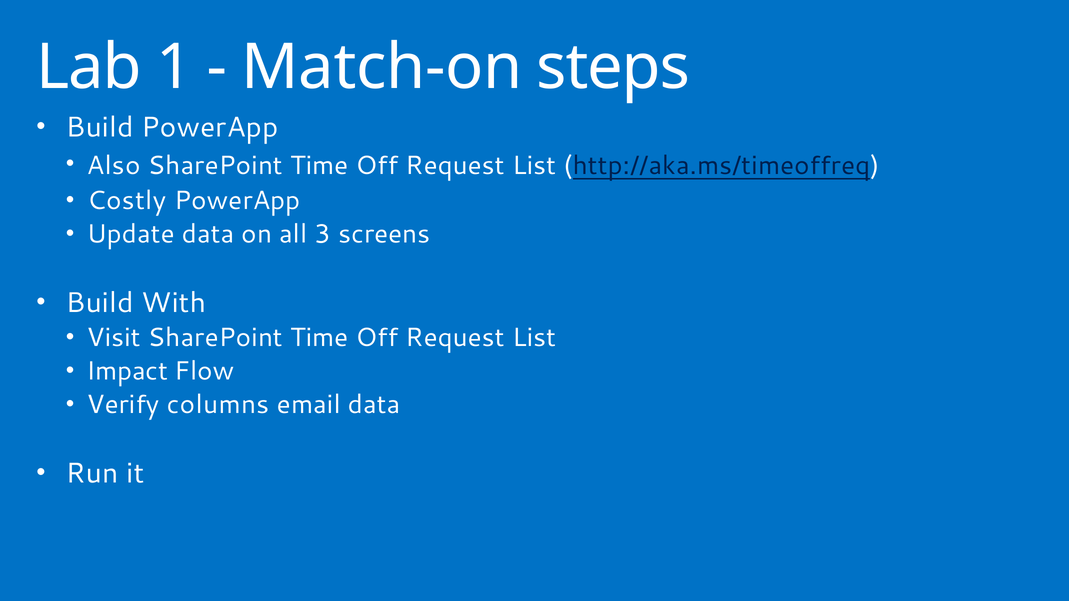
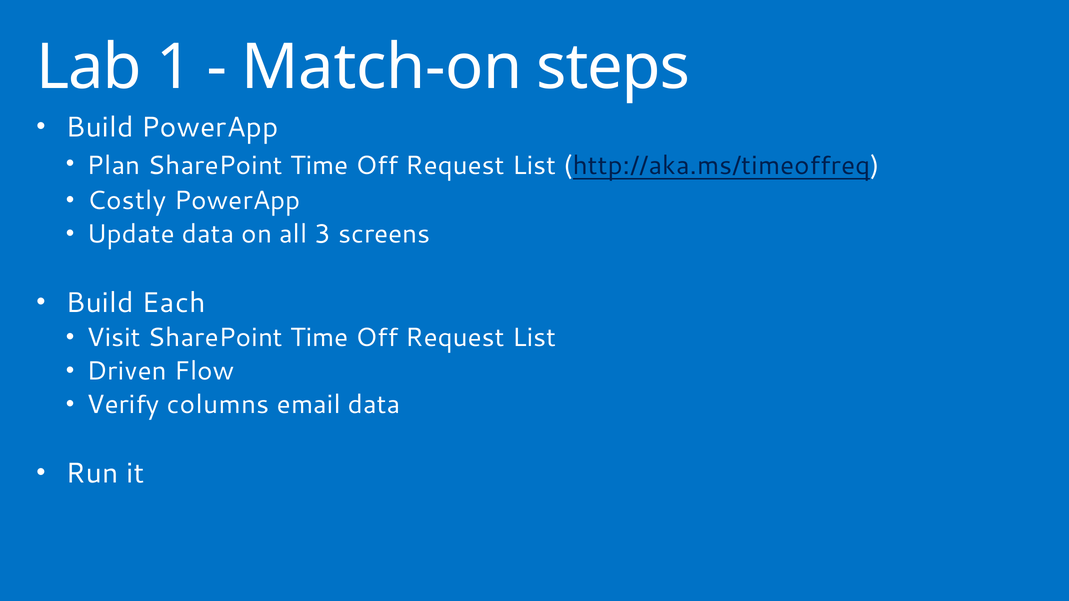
Also: Also -> Plan
With: With -> Each
Impact: Impact -> Driven
